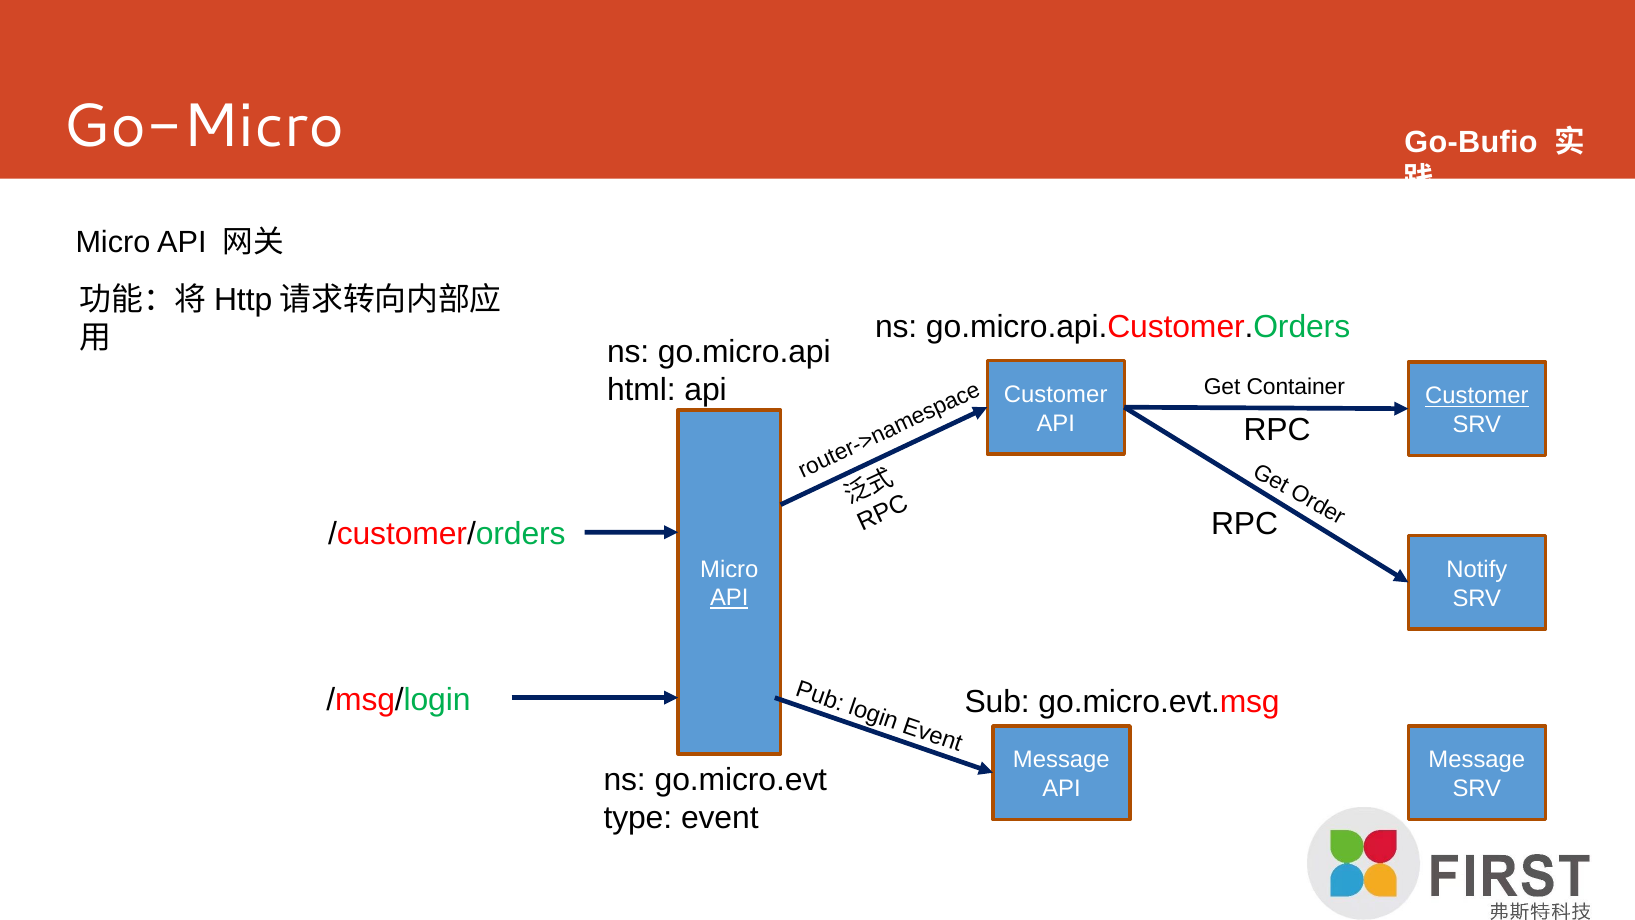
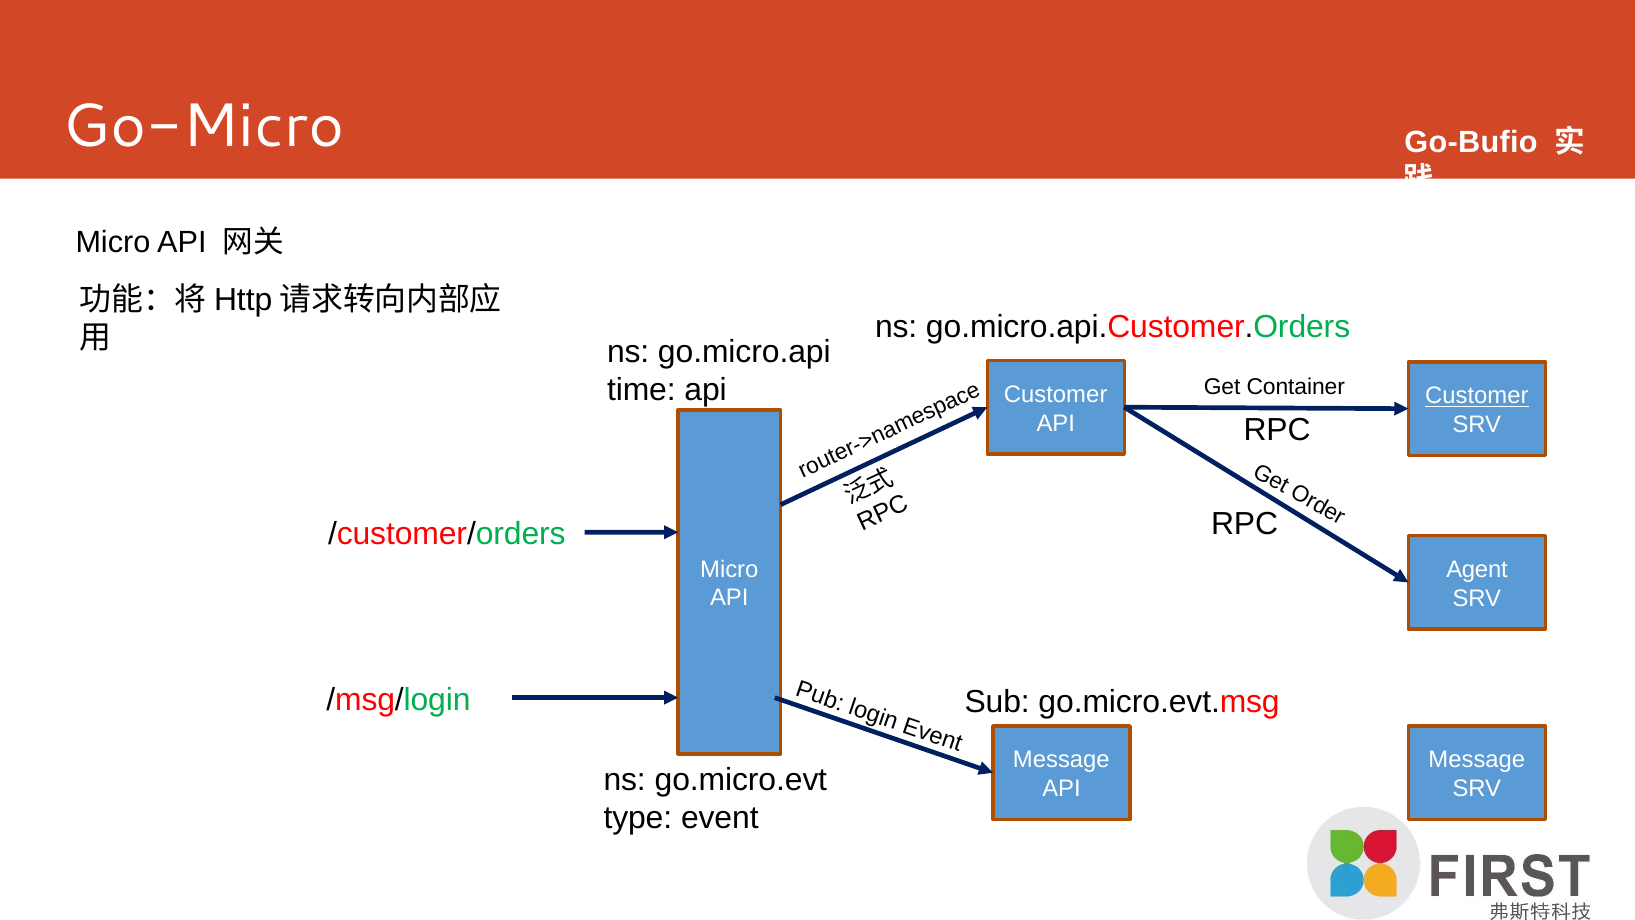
html: html -> time
Notify: Notify -> Agent
API at (729, 598) underline: present -> none
